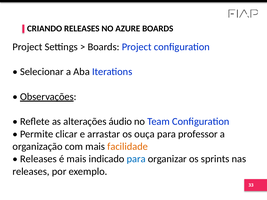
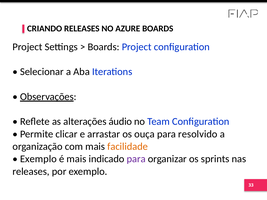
professor: professor -> resolvido
Releases at (38, 159): Releases -> Exemplo
para at (136, 159) colour: blue -> purple
